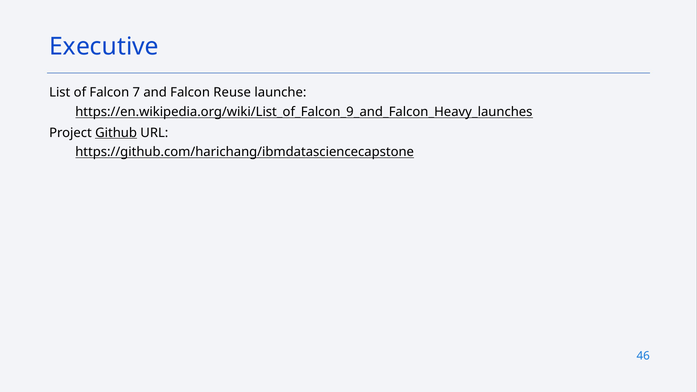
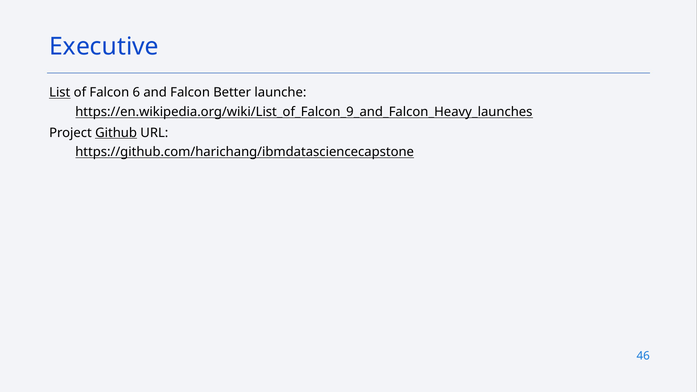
List underline: none -> present
7: 7 -> 6
Reuse: Reuse -> Better
